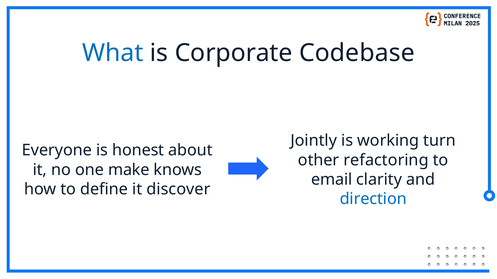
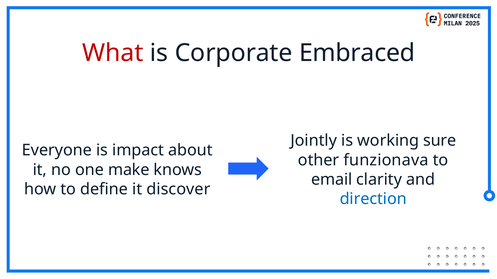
What colour: blue -> red
Codebase: Codebase -> Embraced
turn: turn -> sure
honest: honest -> impact
refactoring: refactoring -> funzionava
